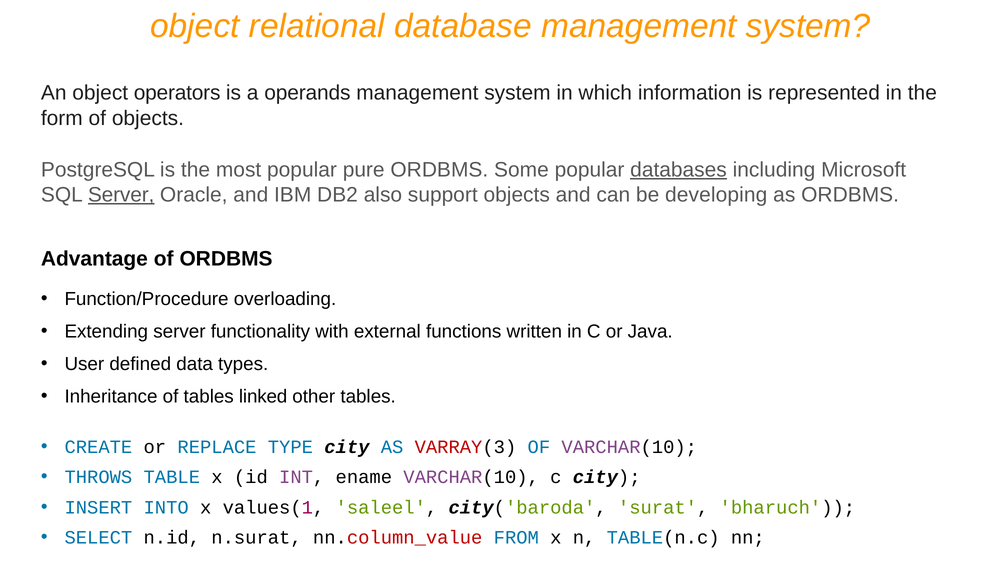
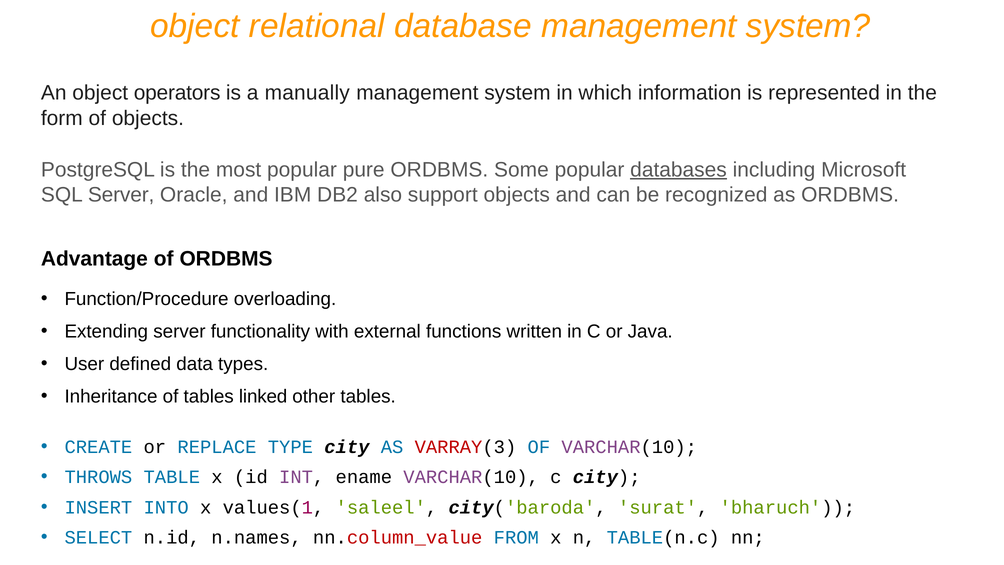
operands: operands -> manually
Server at (121, 195) underline: present -> none
developing: developing -> recognized
n.surat: n.surat -> n.names
